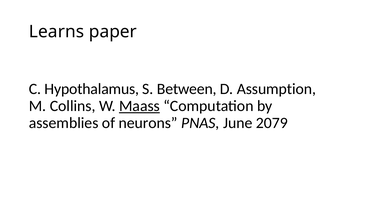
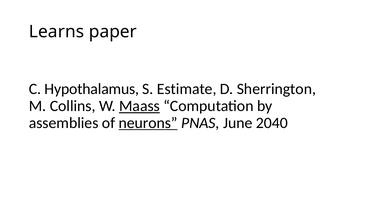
Between: Between -> Estimate
Assumption: Assumption -> Sherrington
neurons underline: none -> present
2079: 2079 -> 2040
